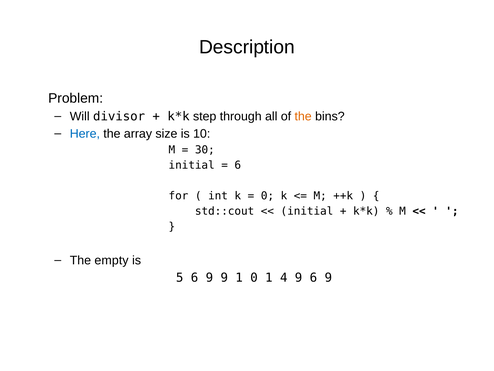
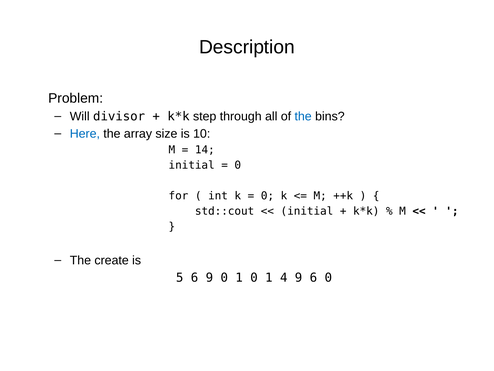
the at (303, 116) colour: orange -> blue
30: 30 -> 14
6 at (238, 165): 6 -> 0
empty: empty -> create
9 9: 9 -> 0
9 6 9: 9 -> 0
